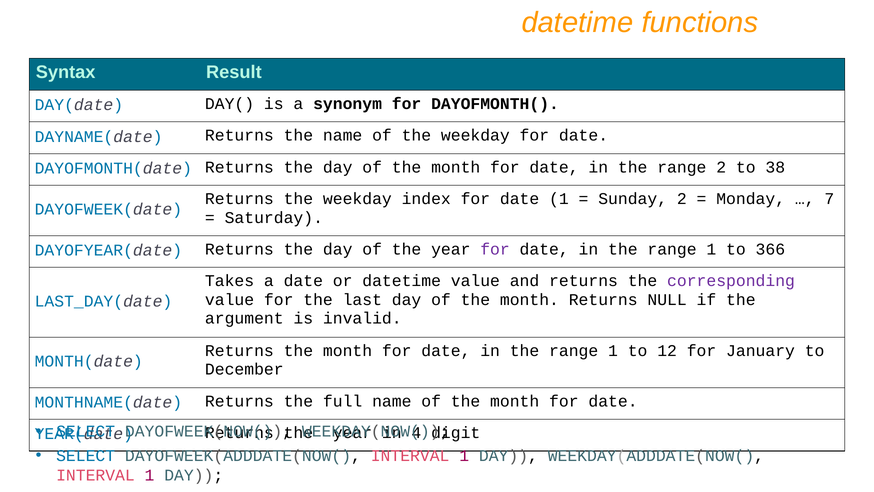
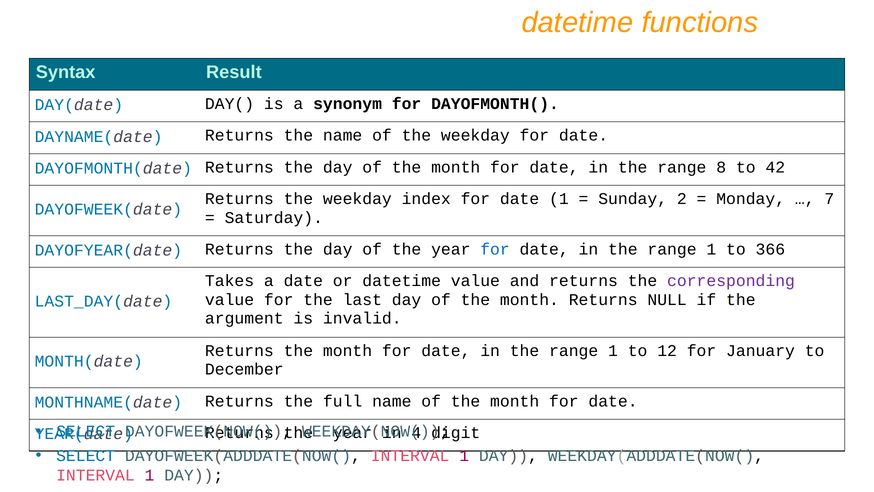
range 2: 2 -> 8
38: 38 -> 42
for at (495, 249) colour: purple -> blue
